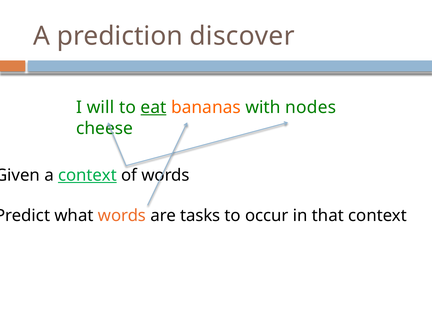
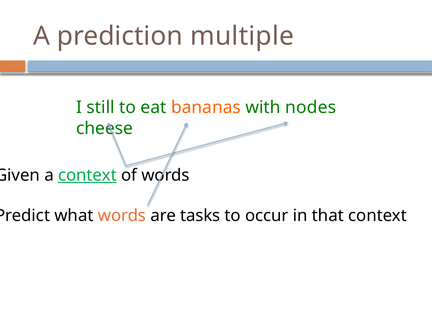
discover: discover -> multiple
will: will -> still
eat underline: present -> none
